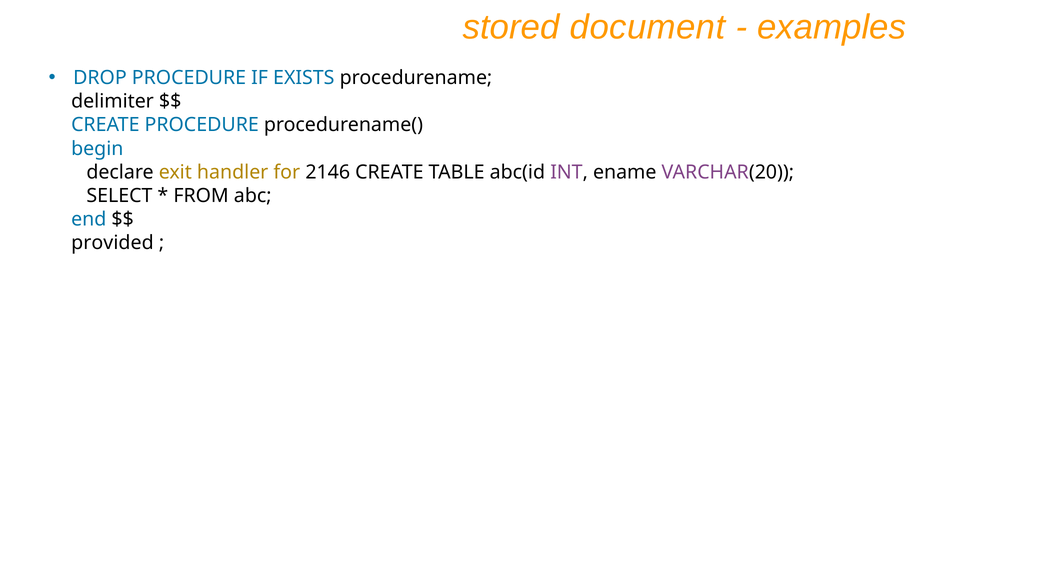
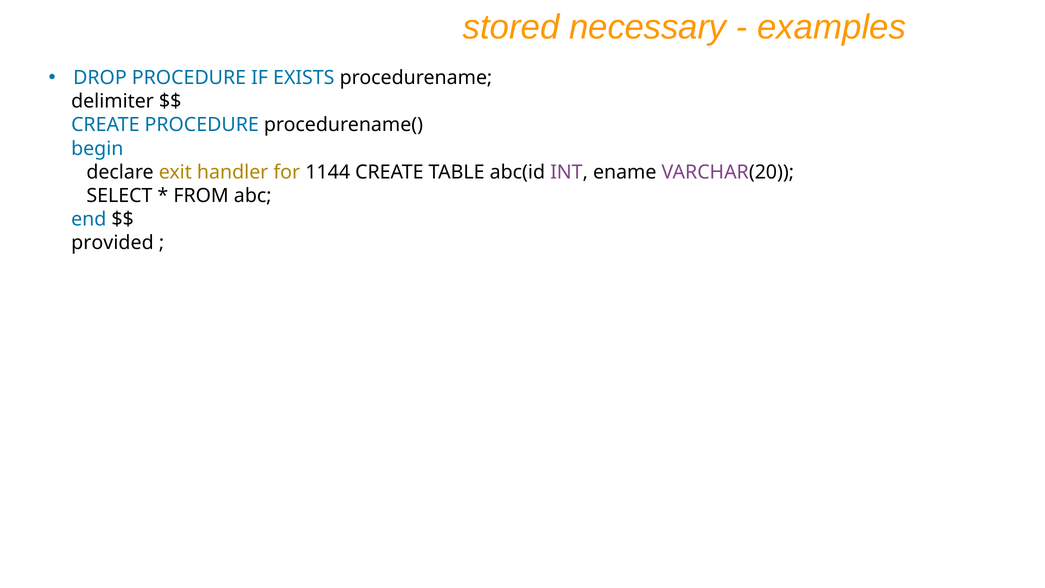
document: document -> necessary
2146: 2146 -> 1144
